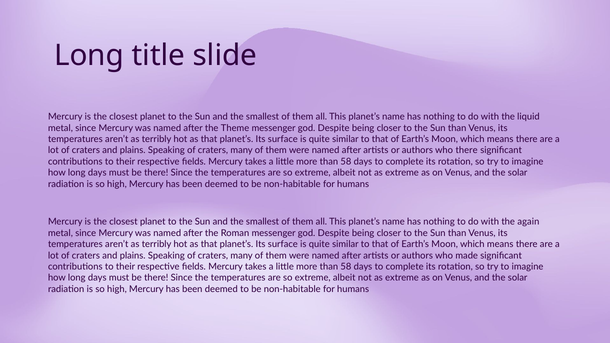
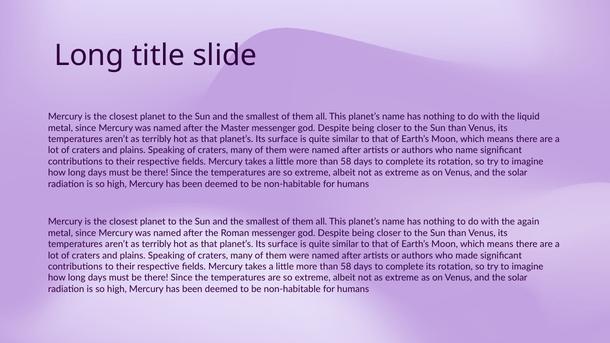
Theme: Theme -> Master
who there: there -> name
